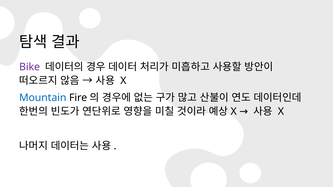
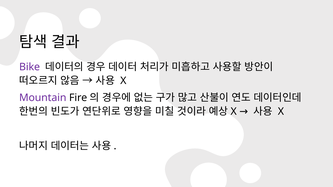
Mountain colour: blue -> purple
